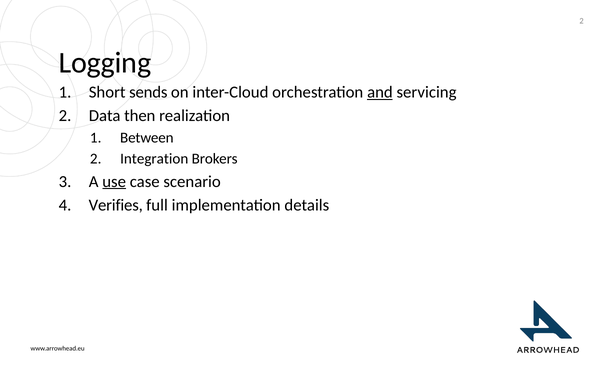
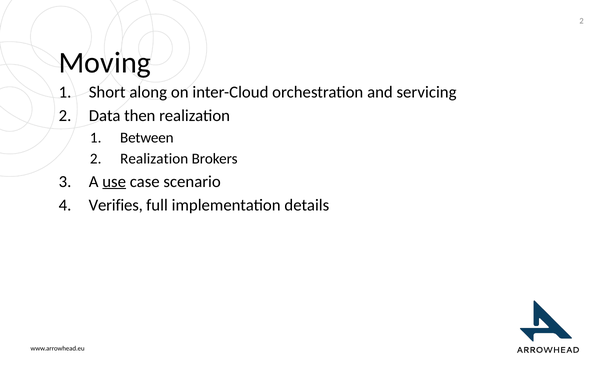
Logging: Logging -> Moving
sends: sends -> along
and underline: present -> none
2 Integration: Integration -> Realization
